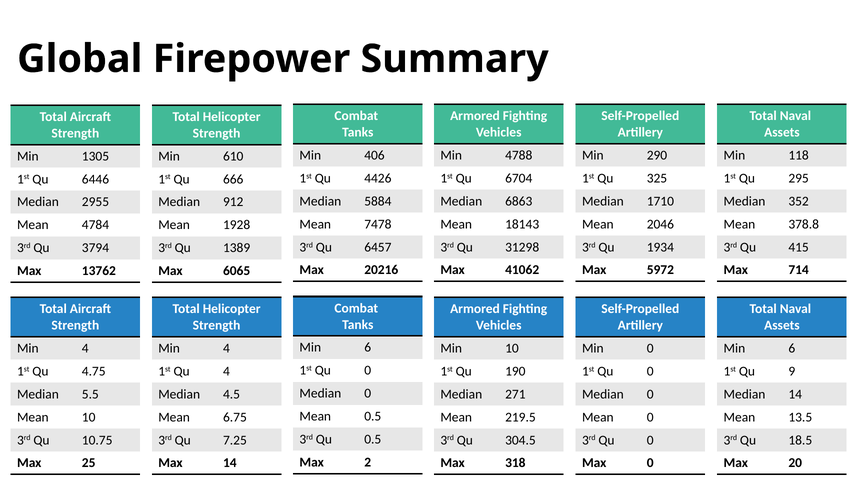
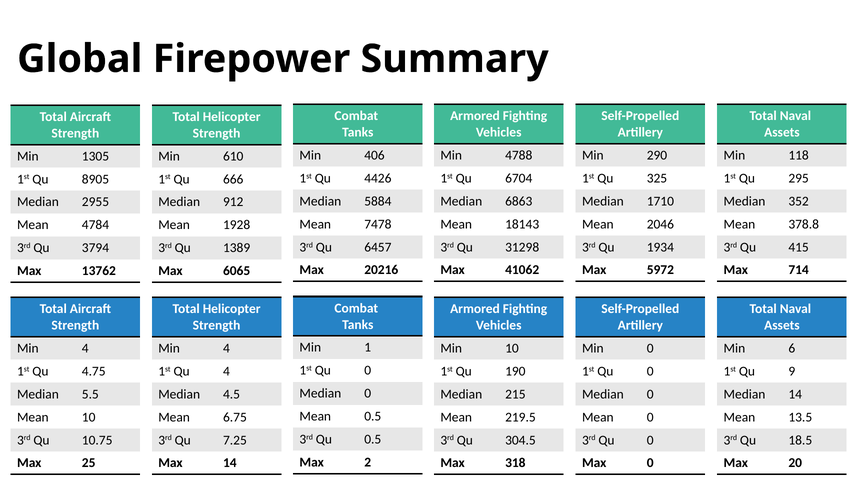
6446: 6446 -> 8905
6 at (368, 348): 6 -> 1
271: 271 -> 215
